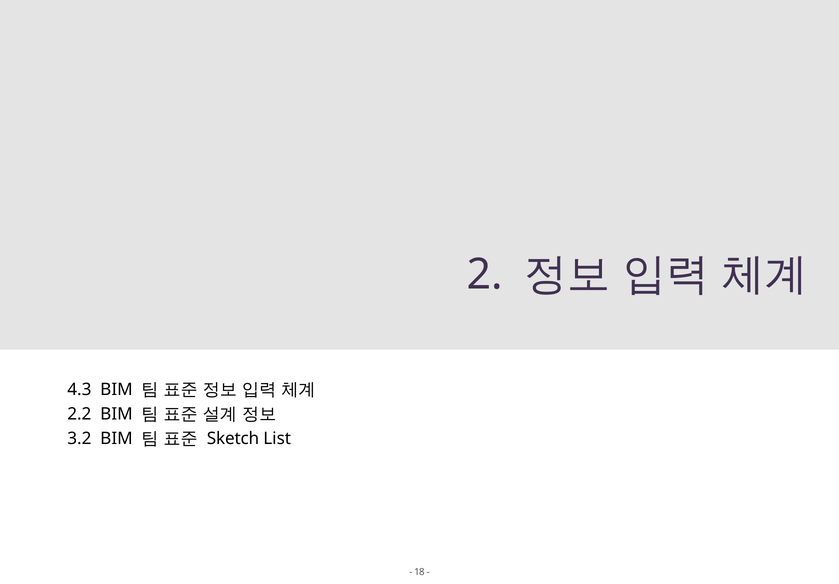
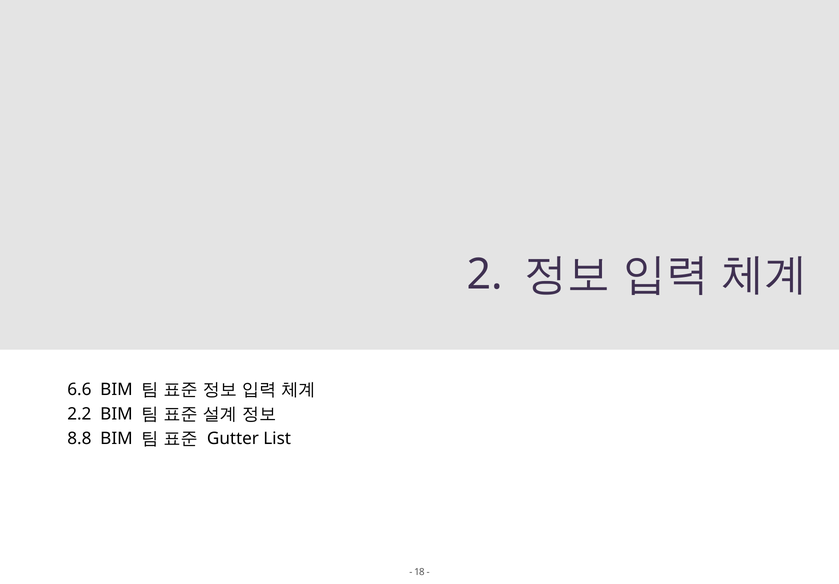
4.3: 4.3 -> 6.6
3.2: 3.2 -> 8.8
Sketch: Sketch -> Gutter
